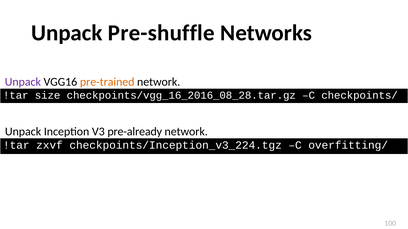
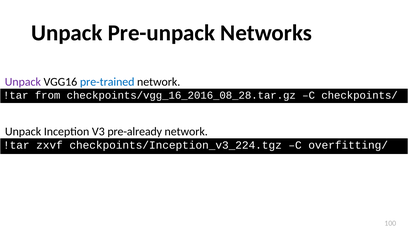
Pre-shuffle: Pre-shuffle -> Pre-unpack
pre-trained colour: orange -> blue
size: size -> from
